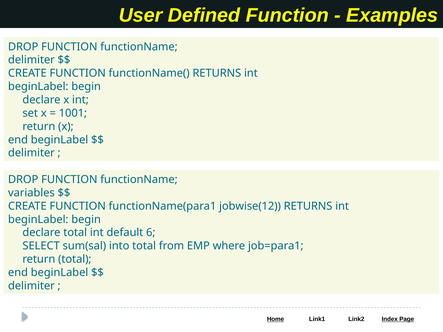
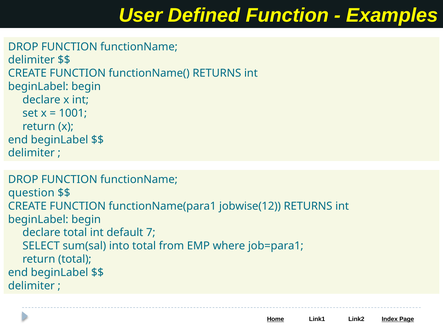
variables: variables -> question
6: 6 -> 7
